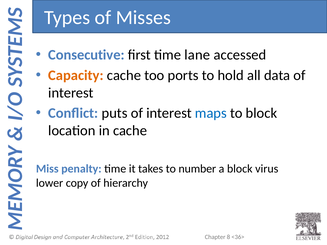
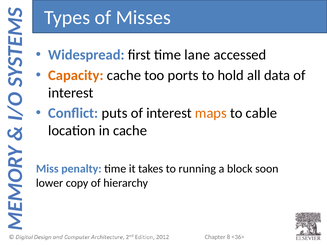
Consecutive: Consecutive -> Widespread
maps colour: blue -> orange
to block: block -> cable
number: number -> running
virus: virus -> soon
